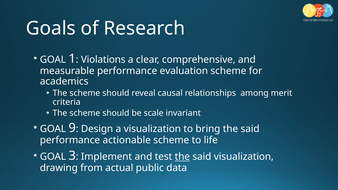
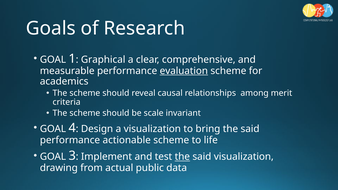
Violations: Violations -> Graphical
evaluation underline: none -> present
9: 9 -> 4
